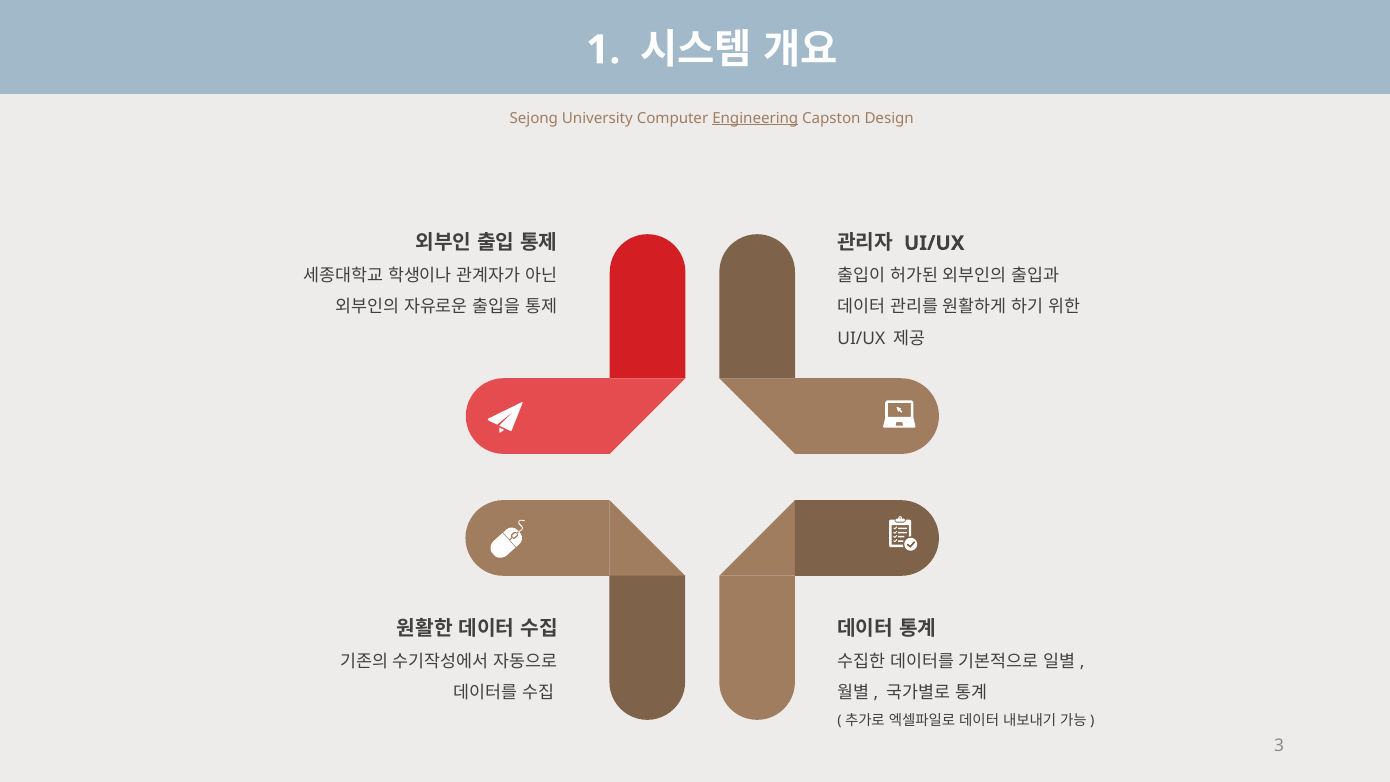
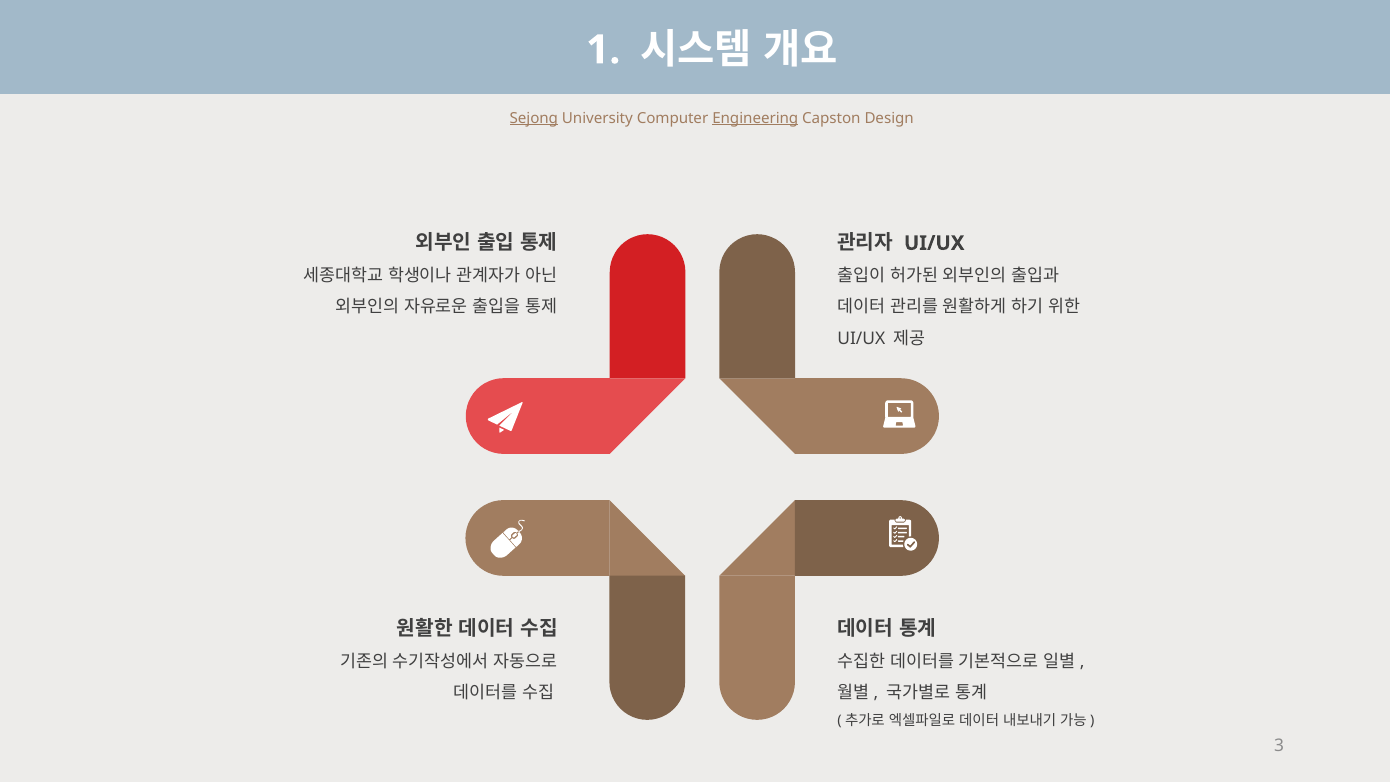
Sejong underline: none -> present
